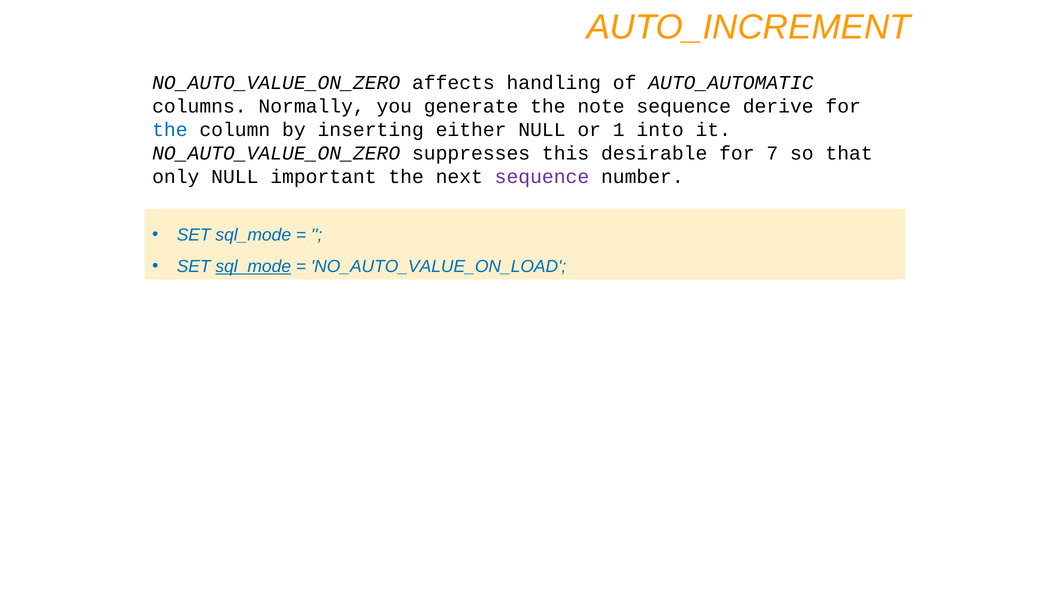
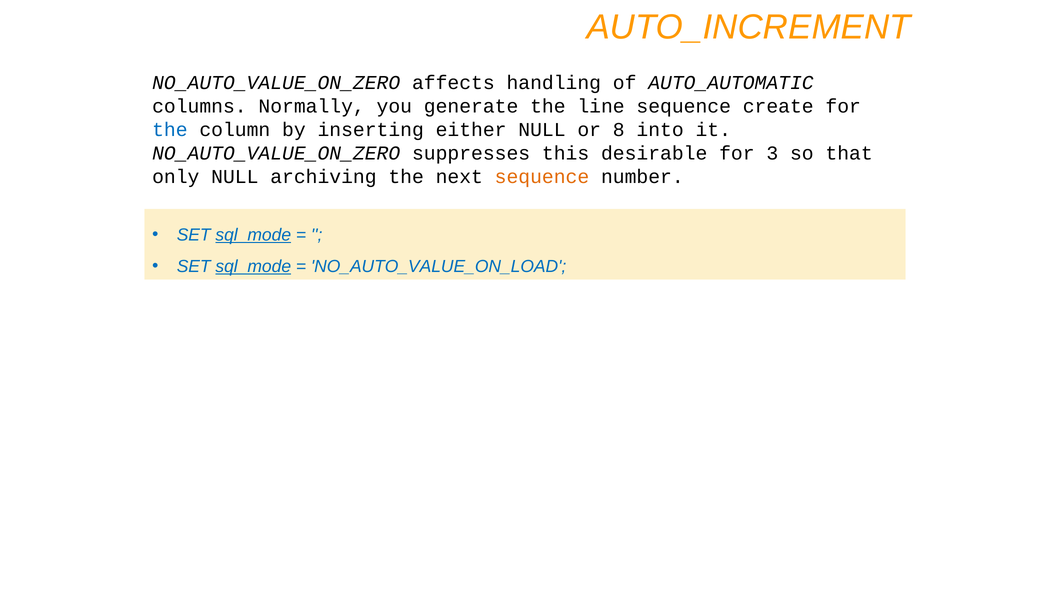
note: note -> line
derive: derive -> create
1: 1 -> 8
7: 7 -> 3
important: important -> archiving
sequence at (542, 177) colour: purple -> orange
sql_mode at (253, 235) underline: none -> present
